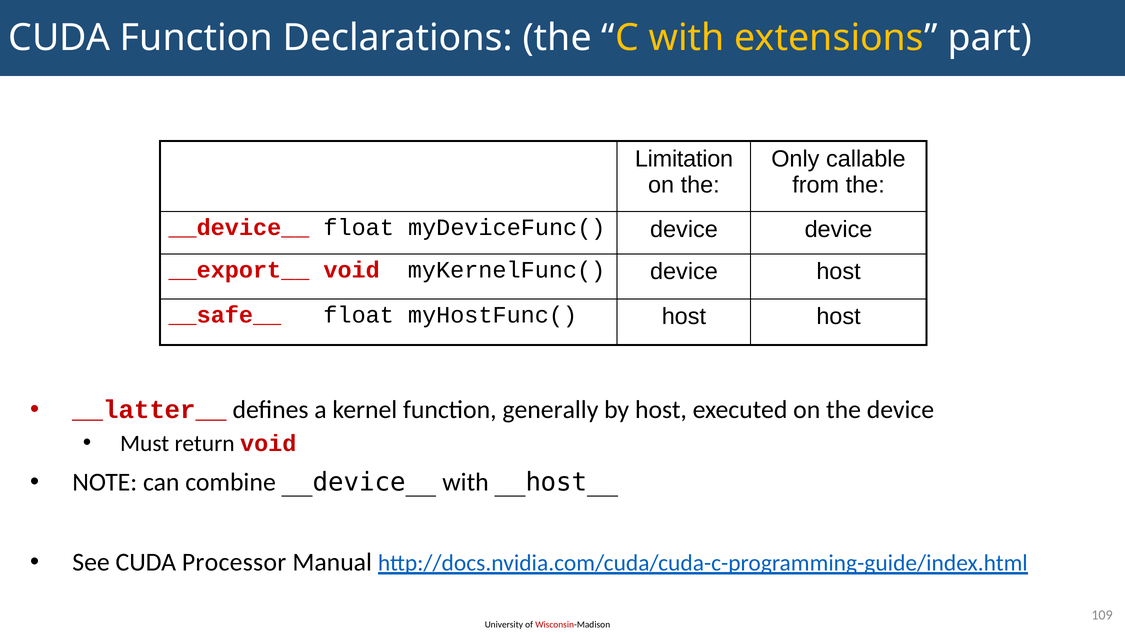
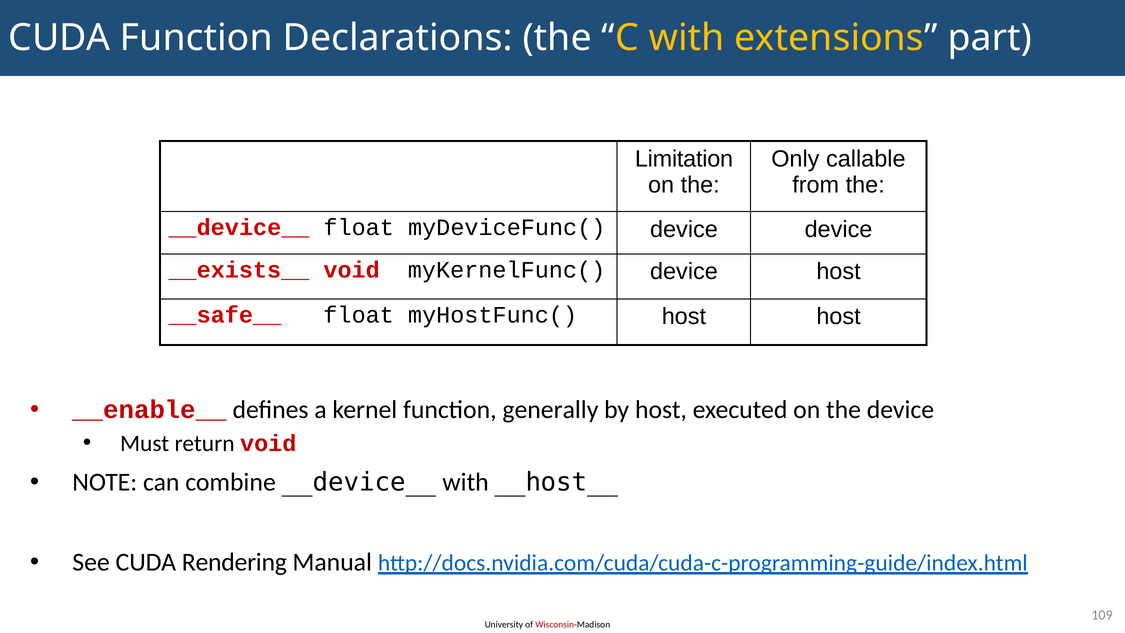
__export__: __export__ -> __exists__
__latter__: __latter__ -> __enable__
Processor: Processor -> Rendering
